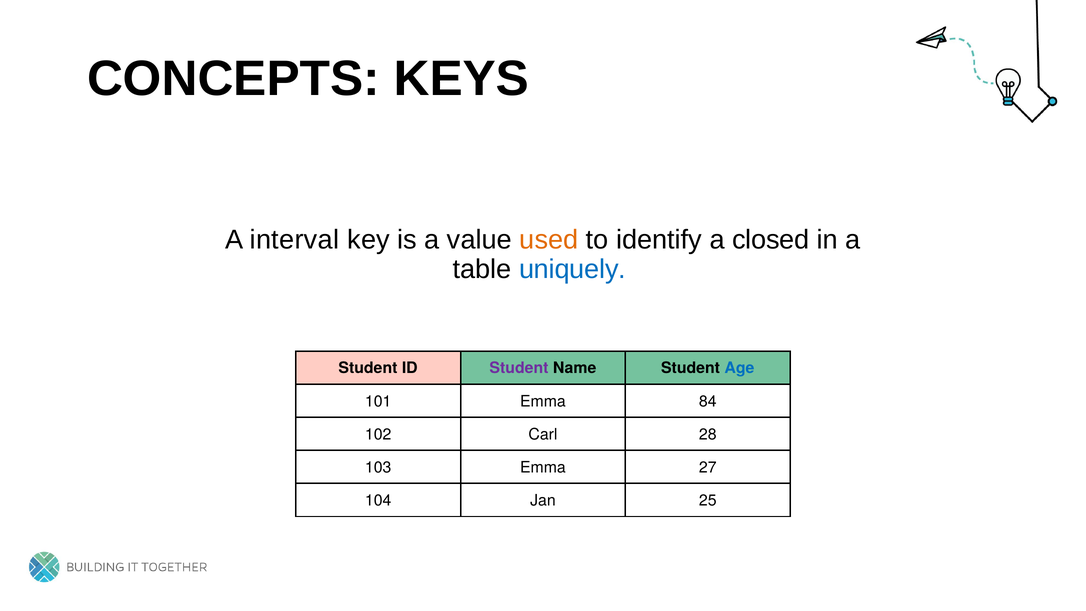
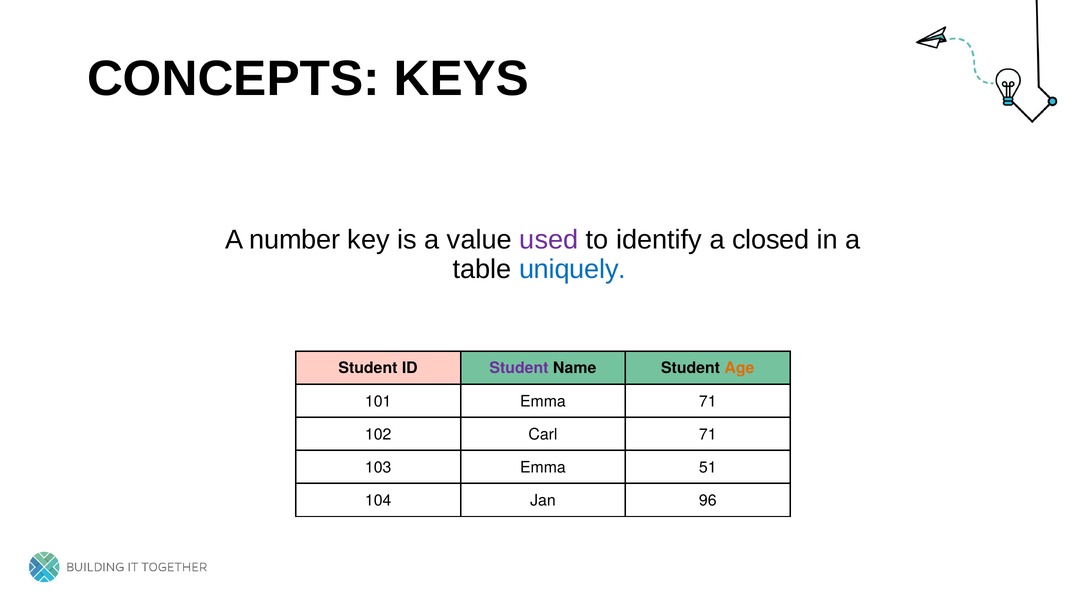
interval: interval -> number
used colour: orange -> purple
Age colour: blue -> orange
Emma 84: 84 -> 71
Carl 28: 28 -> 71
27: 27 -> 51
25: 25 -> 96
